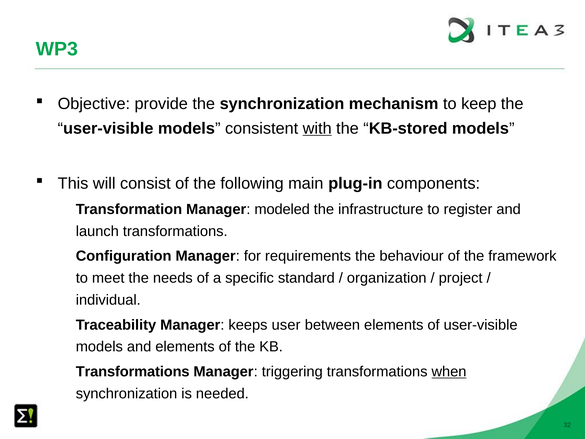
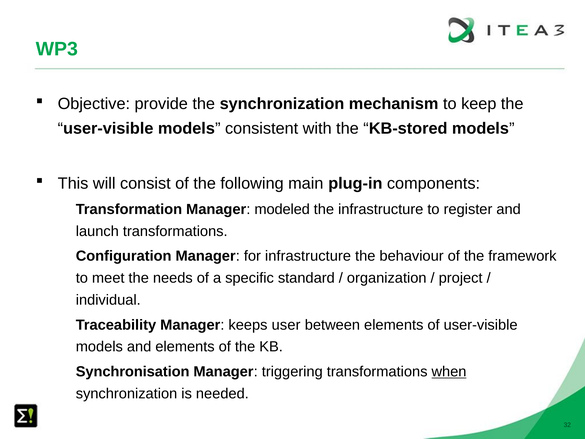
with underline: present -> none
for requirements: requirements -> infrastructure
Transformations at (133, 371): Transformations -> Synchronisation
